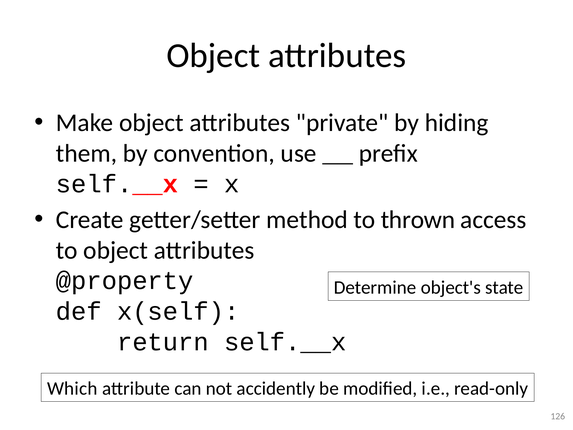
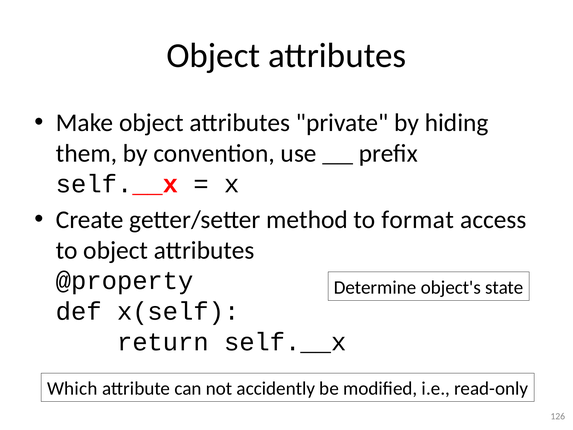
thrown: thrown -> format
